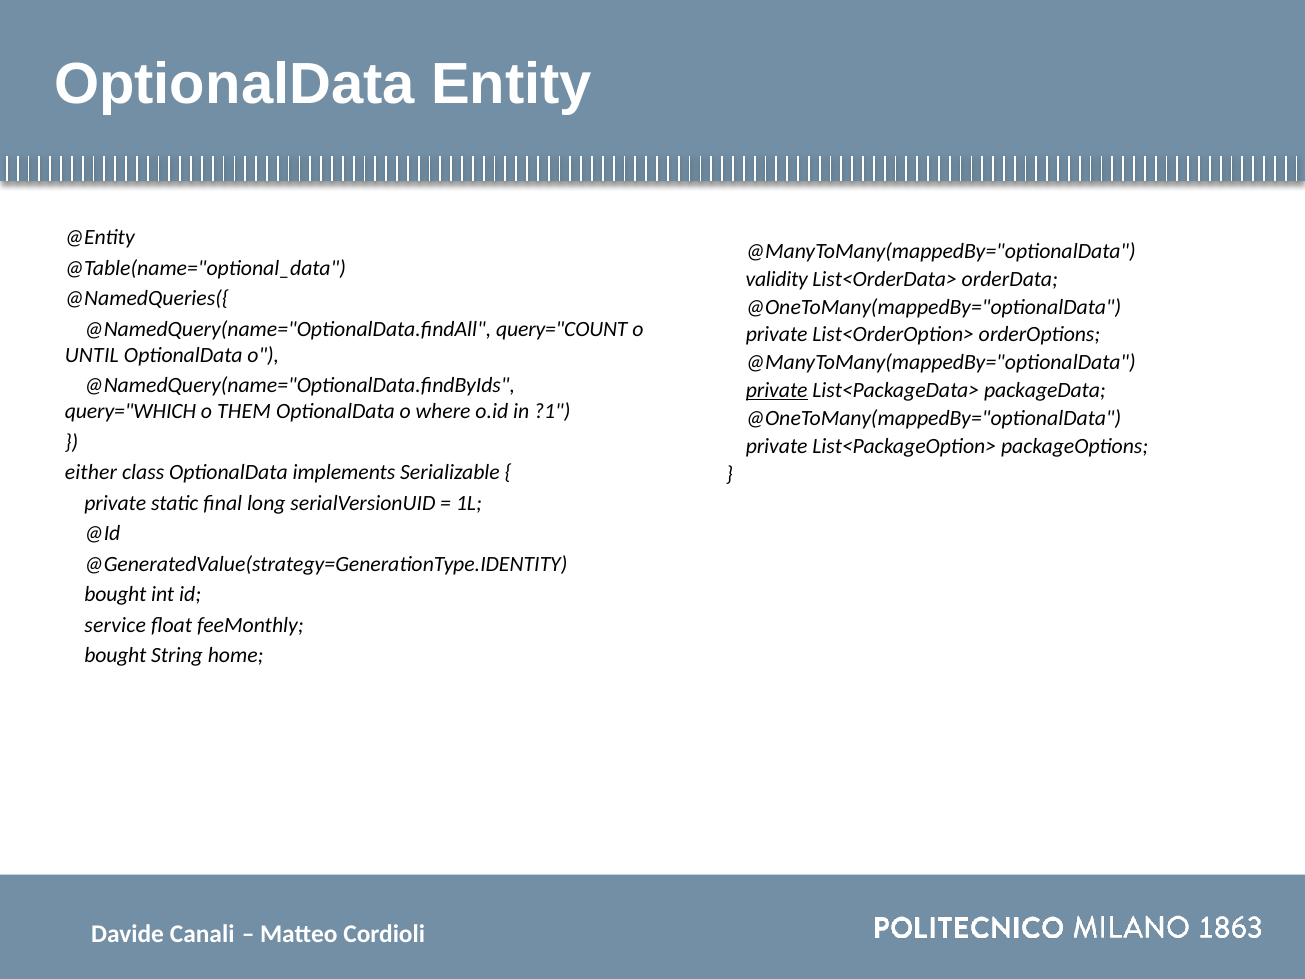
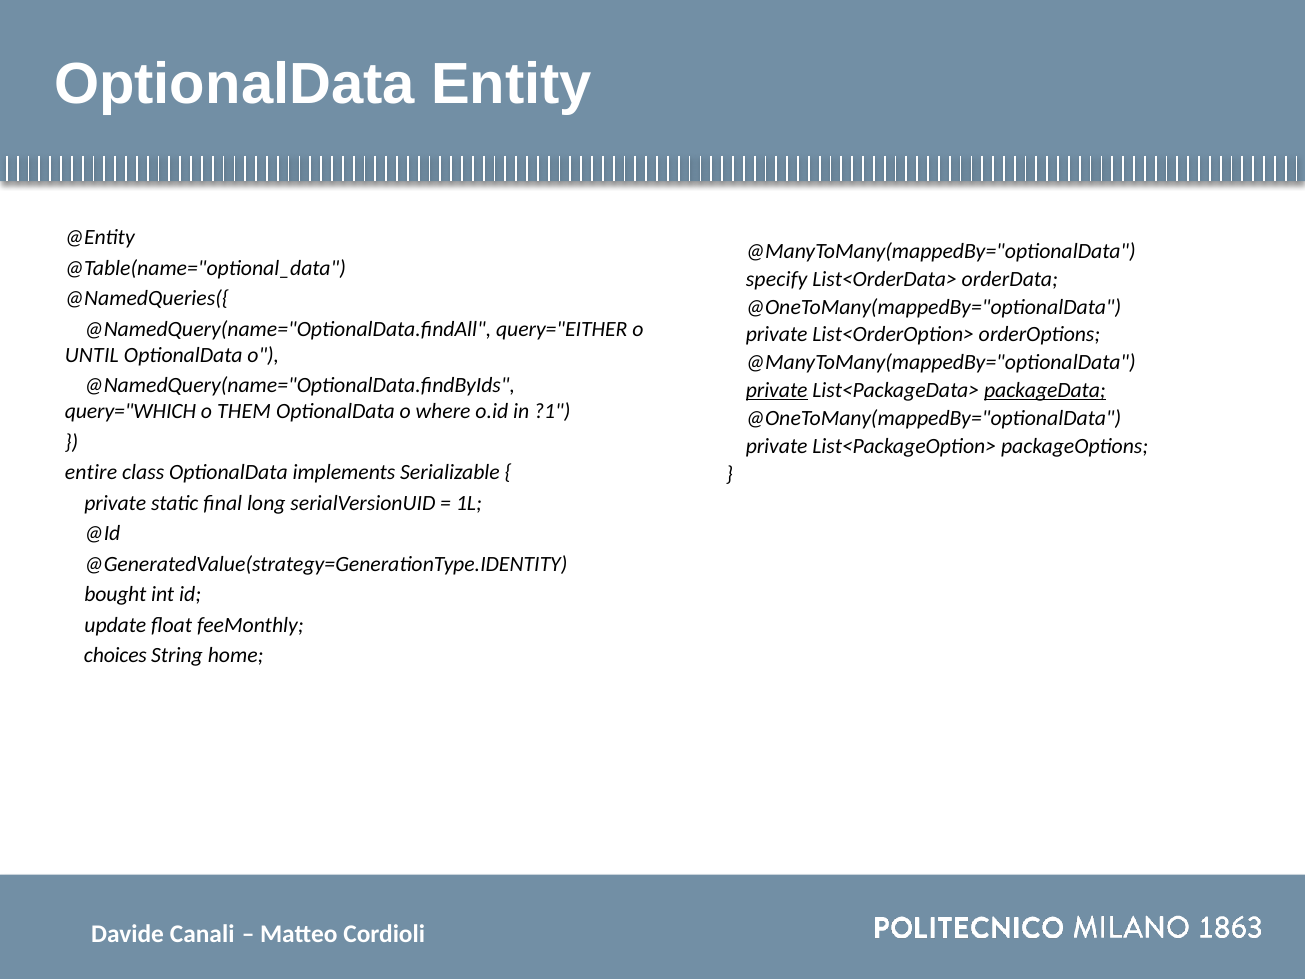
validity: validity -> specify
query="COUNT: query="COUNT -> query="EITHER
packageData underline: none -> present
either: either -> entire
service: service -> update
bought at (115, 655): bought -> choices
